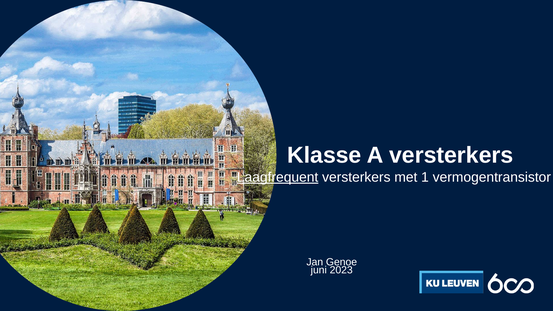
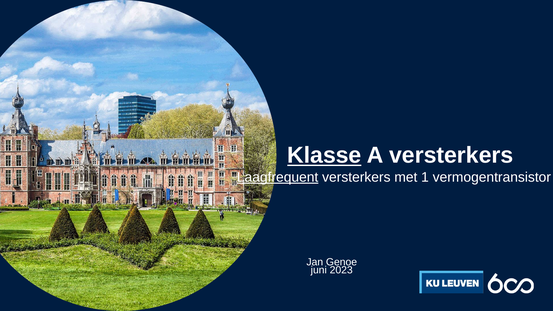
Klasse underline: none -> present
